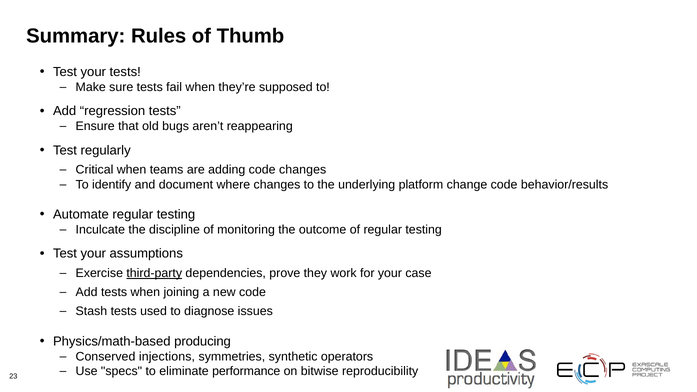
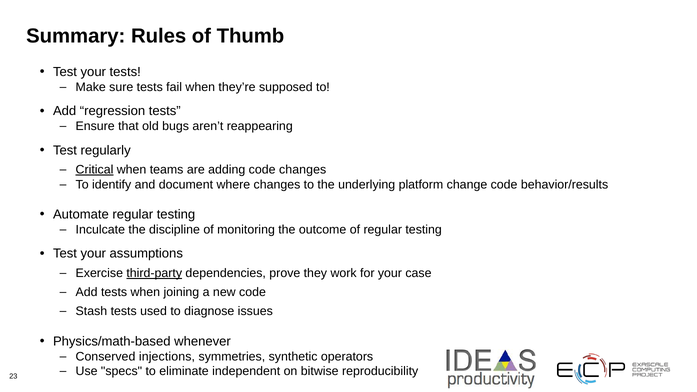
Critical underline: none -> present
producing: producing -> whenever
performance: performance -> independent
